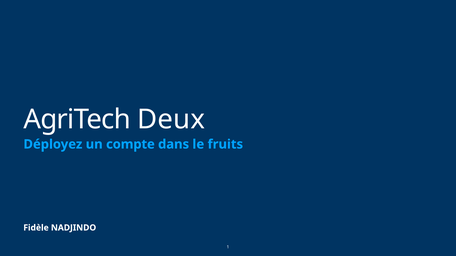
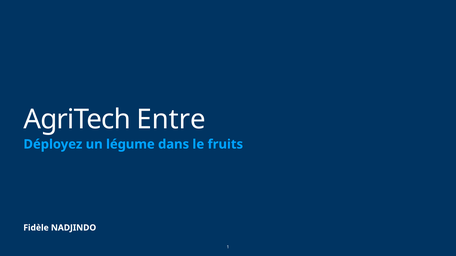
Deux: Deux -> Entre
compte: compte -> légume
